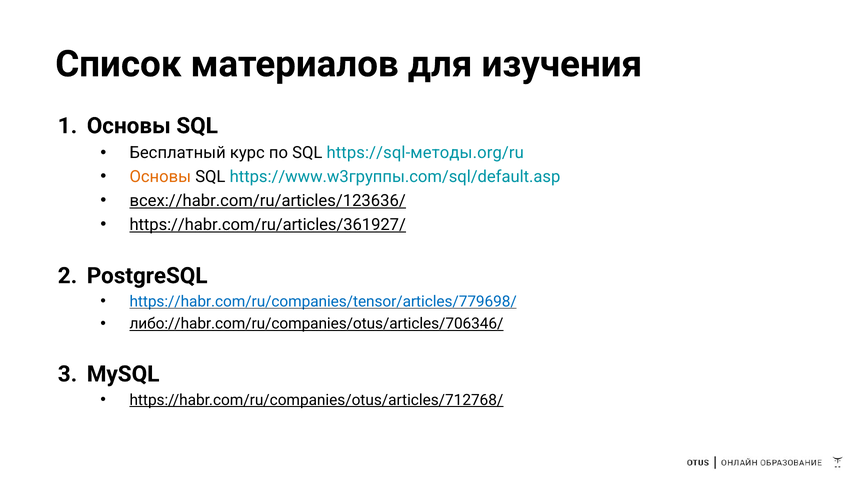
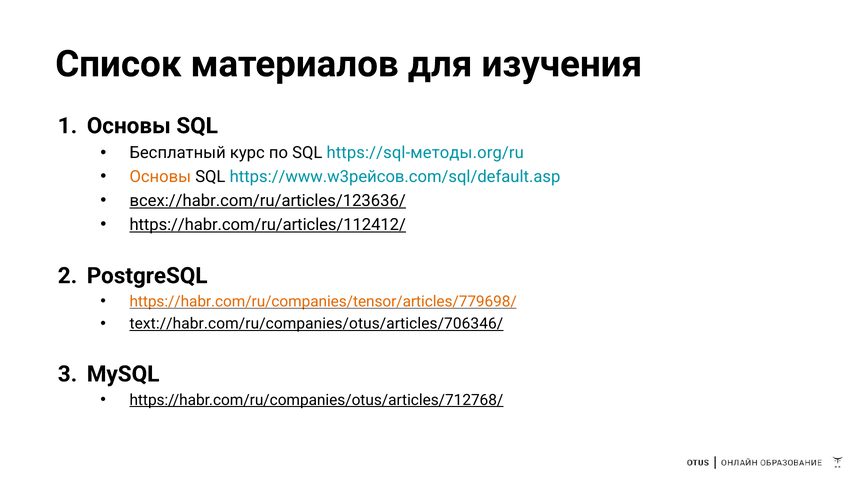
https://www.w3группы.com/sql/default.asp: https://www.w3группы.com/sql/default.asp -> https://www.w3рейсов.com/sql/default.asp
https://habr.com/ru/articles/361927/: https://habr.com/ru/articles/361927/ -> https://habr.com/ru/articles/112412/
https://habr.com/ru/companies/tensor/articles/779698/ colour: blue -> orange
либо://habr.com/ru/companies/otus/articles/706346/: либо://habr.com/ru/companies/otus/articles/706346/ -> text://habr.com/ru/companies/otus/articles/706346/
